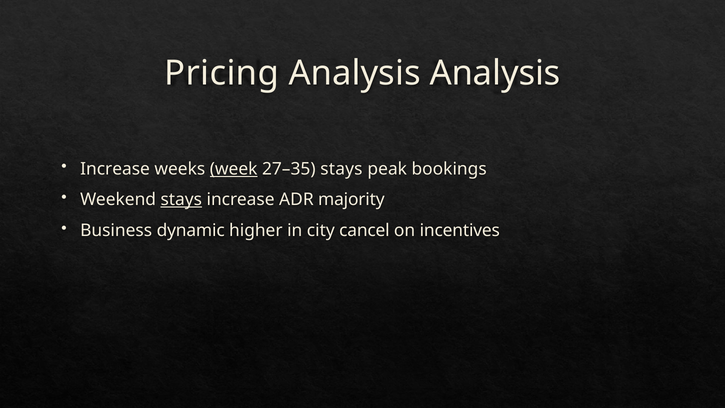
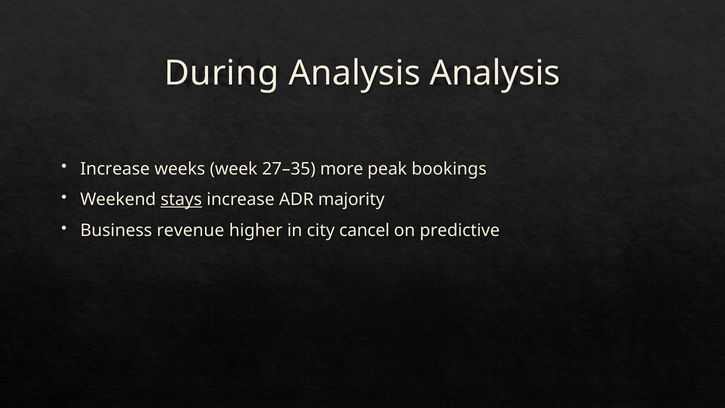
Pricing: Pricing -> During
week underline: present -> none
27–35 stays: stays -> more
dynamic: dynamic -> revenue
incentives: incentives -> predictive
